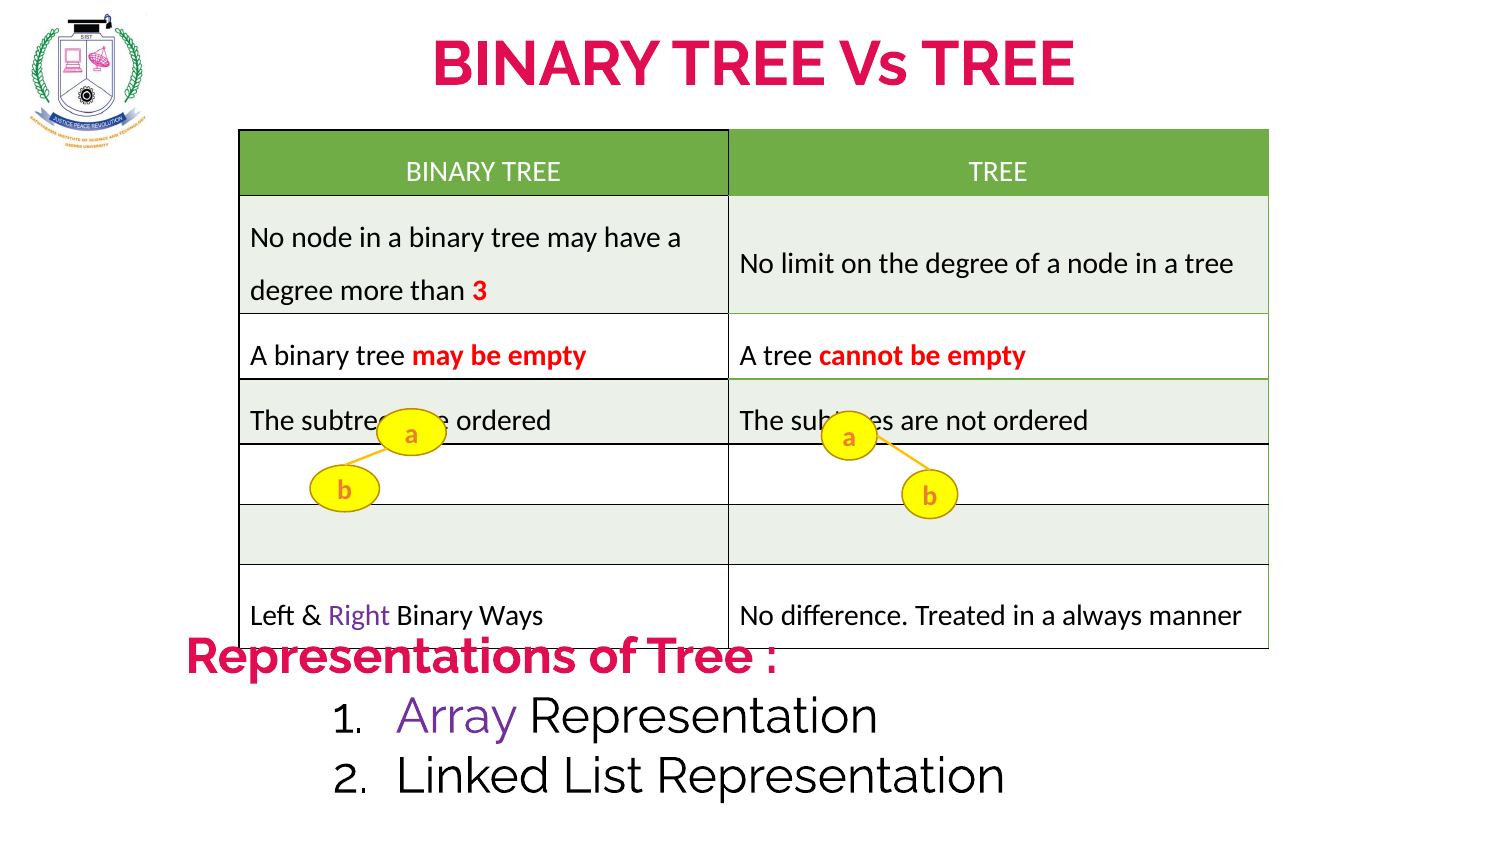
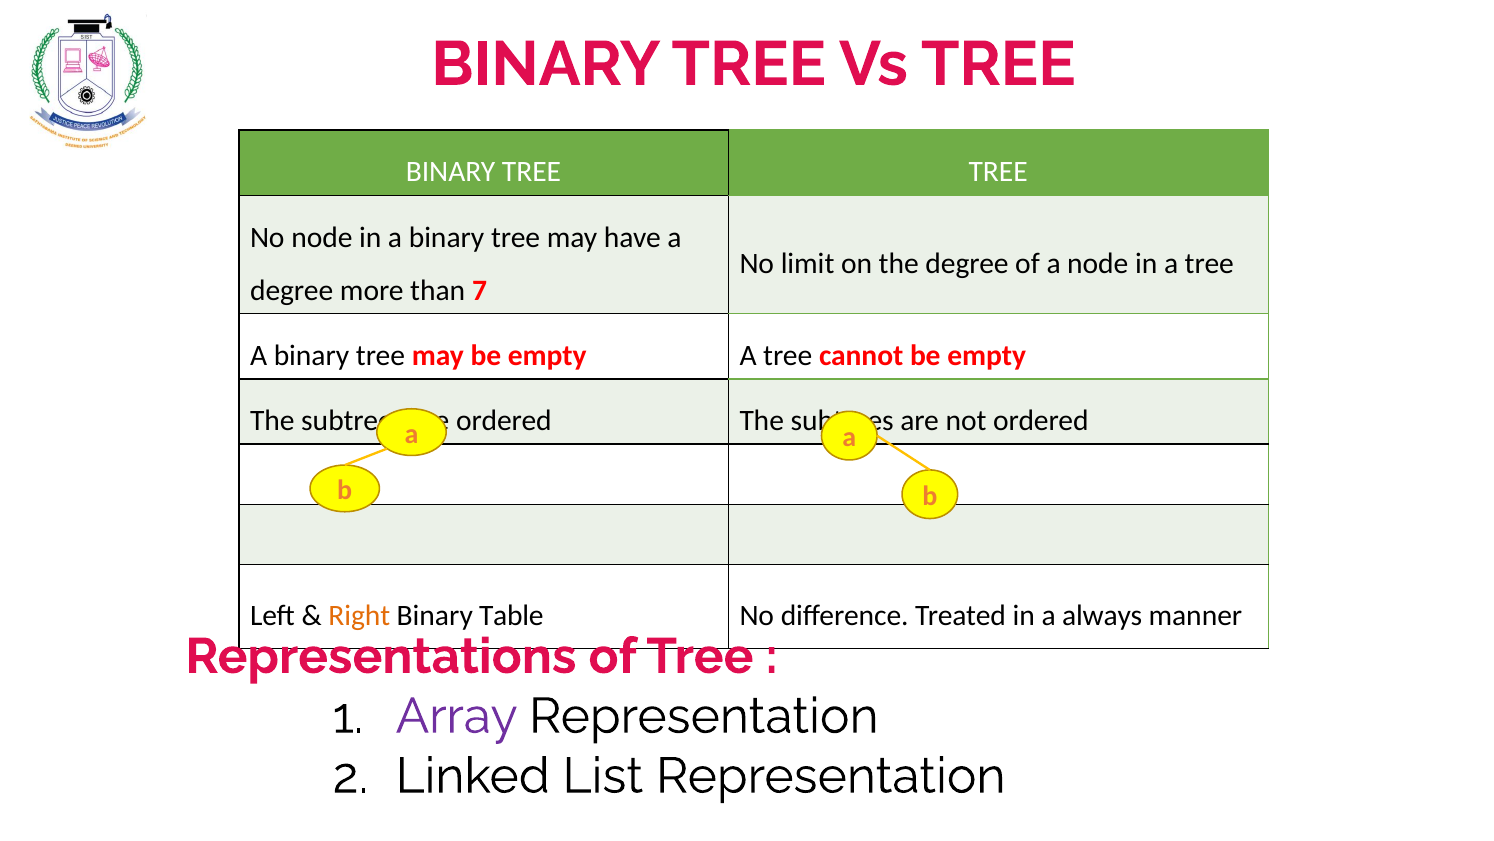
3: 3 -> 7
Right colour: purple -> orange
Ways: Ways -> Table
